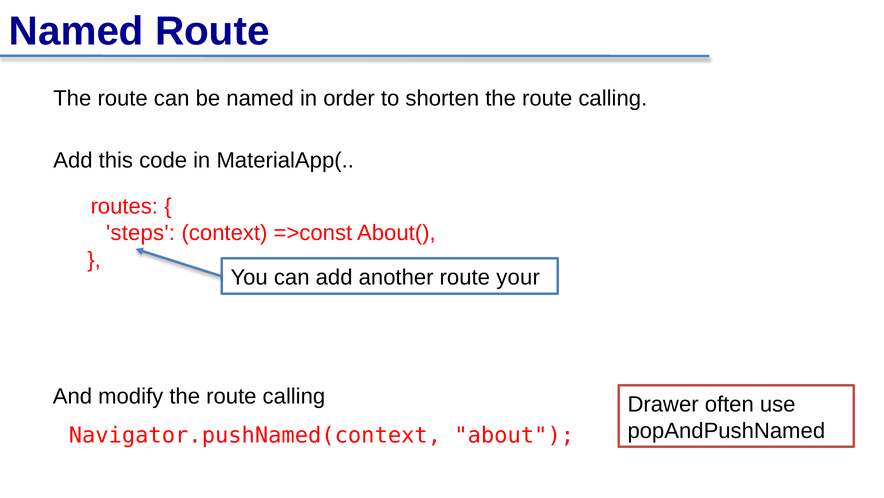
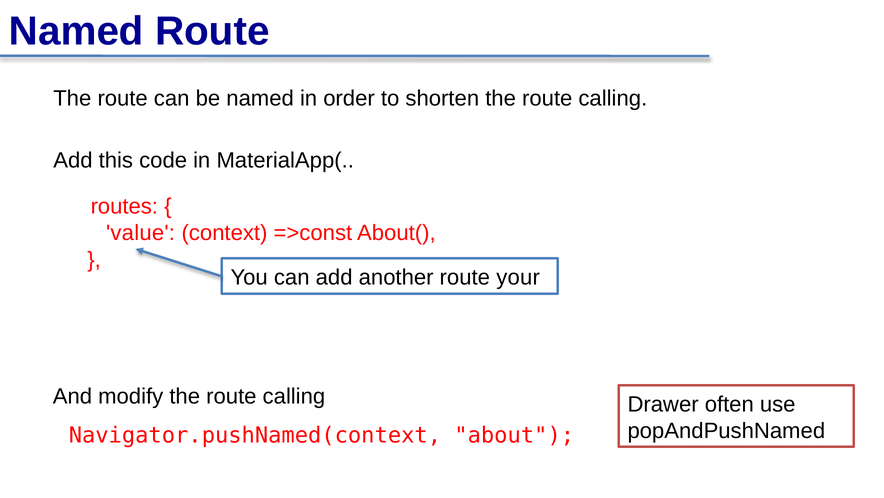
steps: steps -> value
